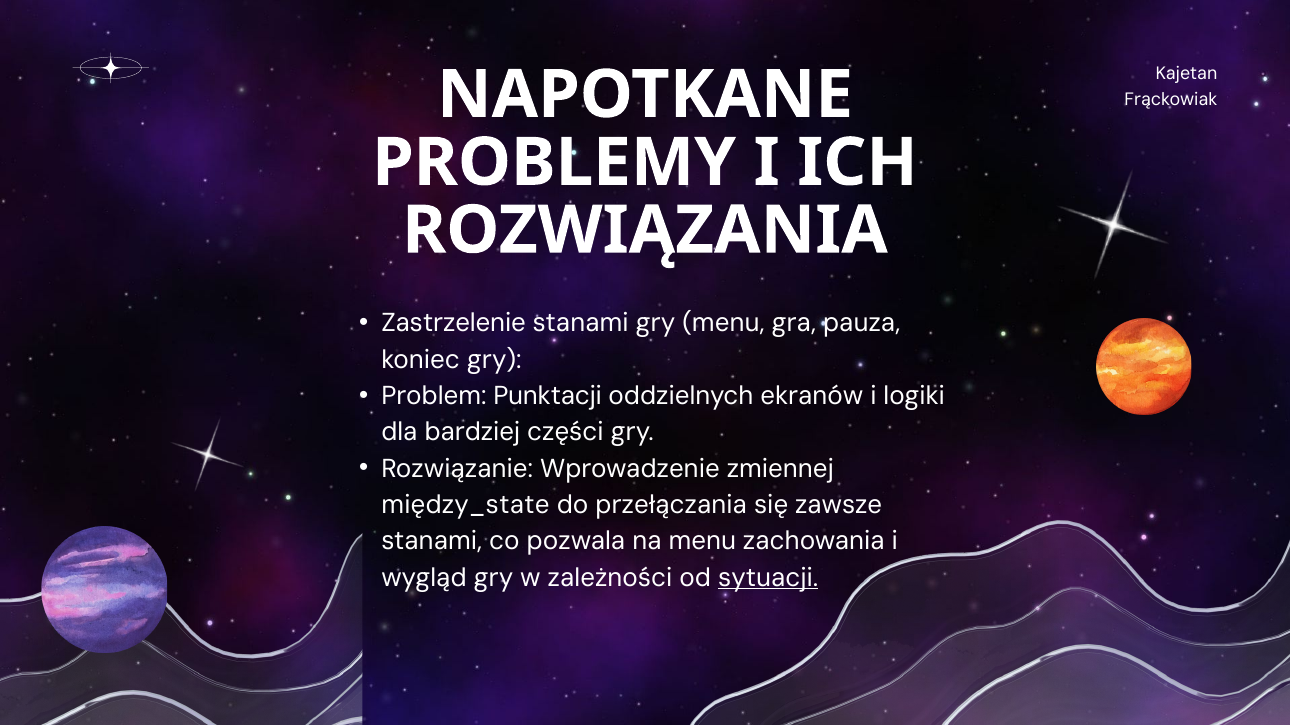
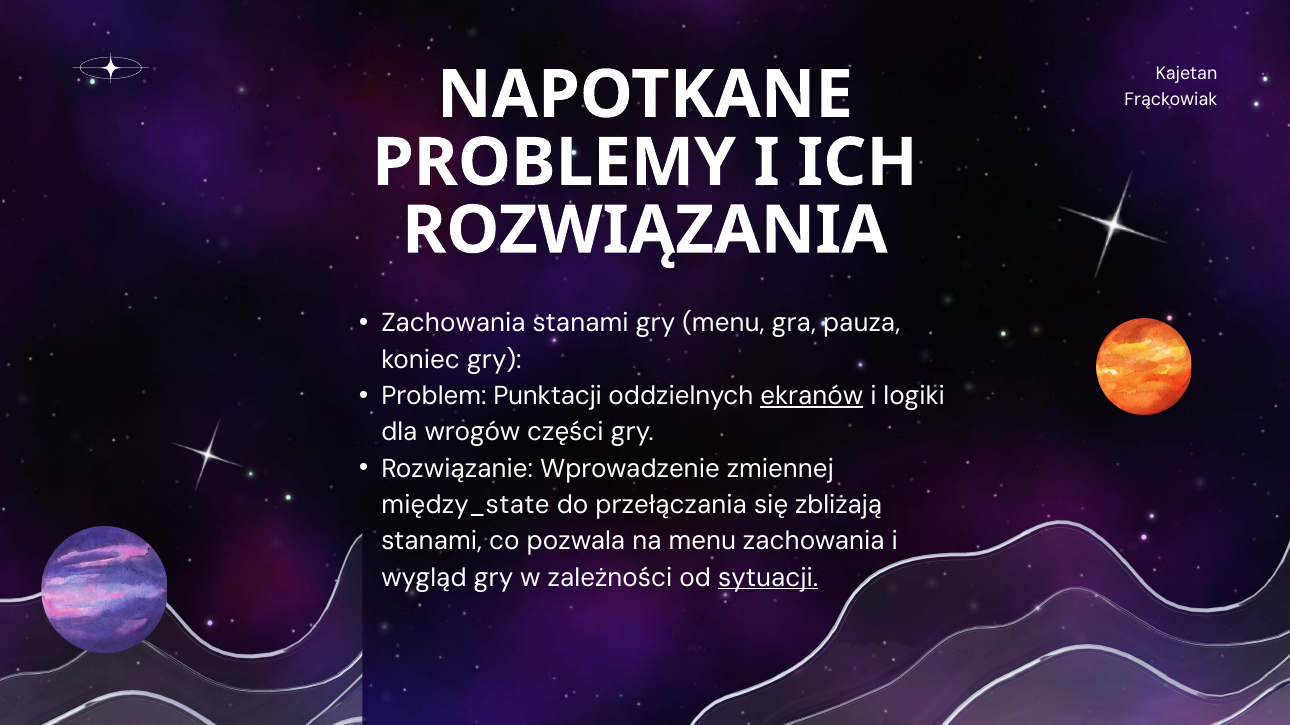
Zastrzelenie at (454, 323): Zastrzelenie -> Zachowania
ekranów underline: none -> present
bardziej: bardziej -> wrogów
zawsze: zawsze -> zbliżają
